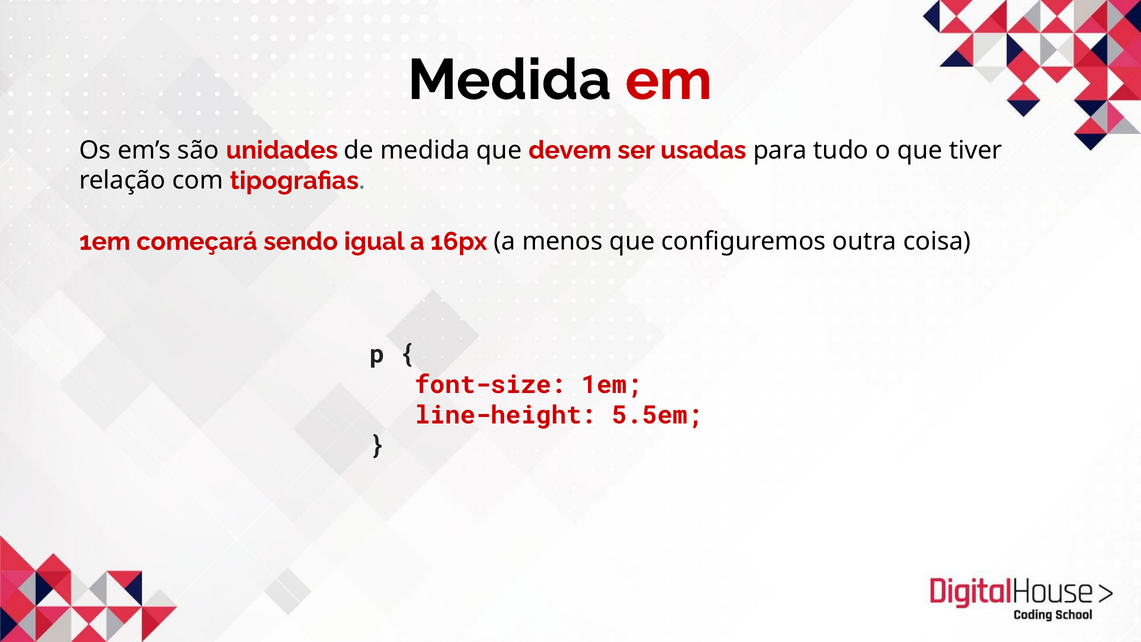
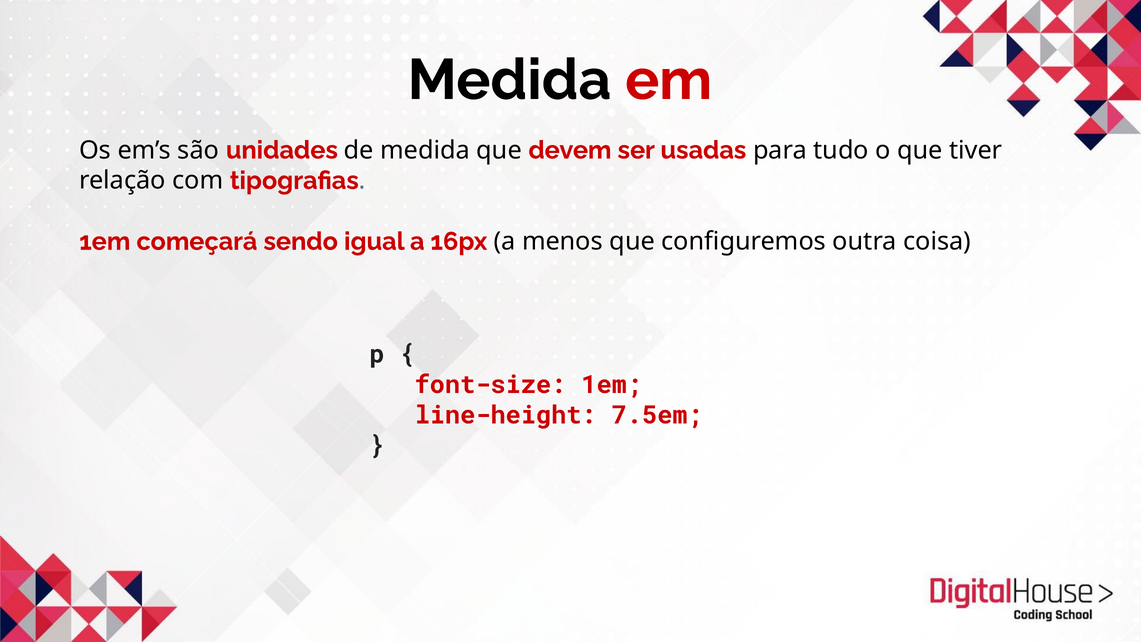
5.5em: 5.5em -> 7.5em
